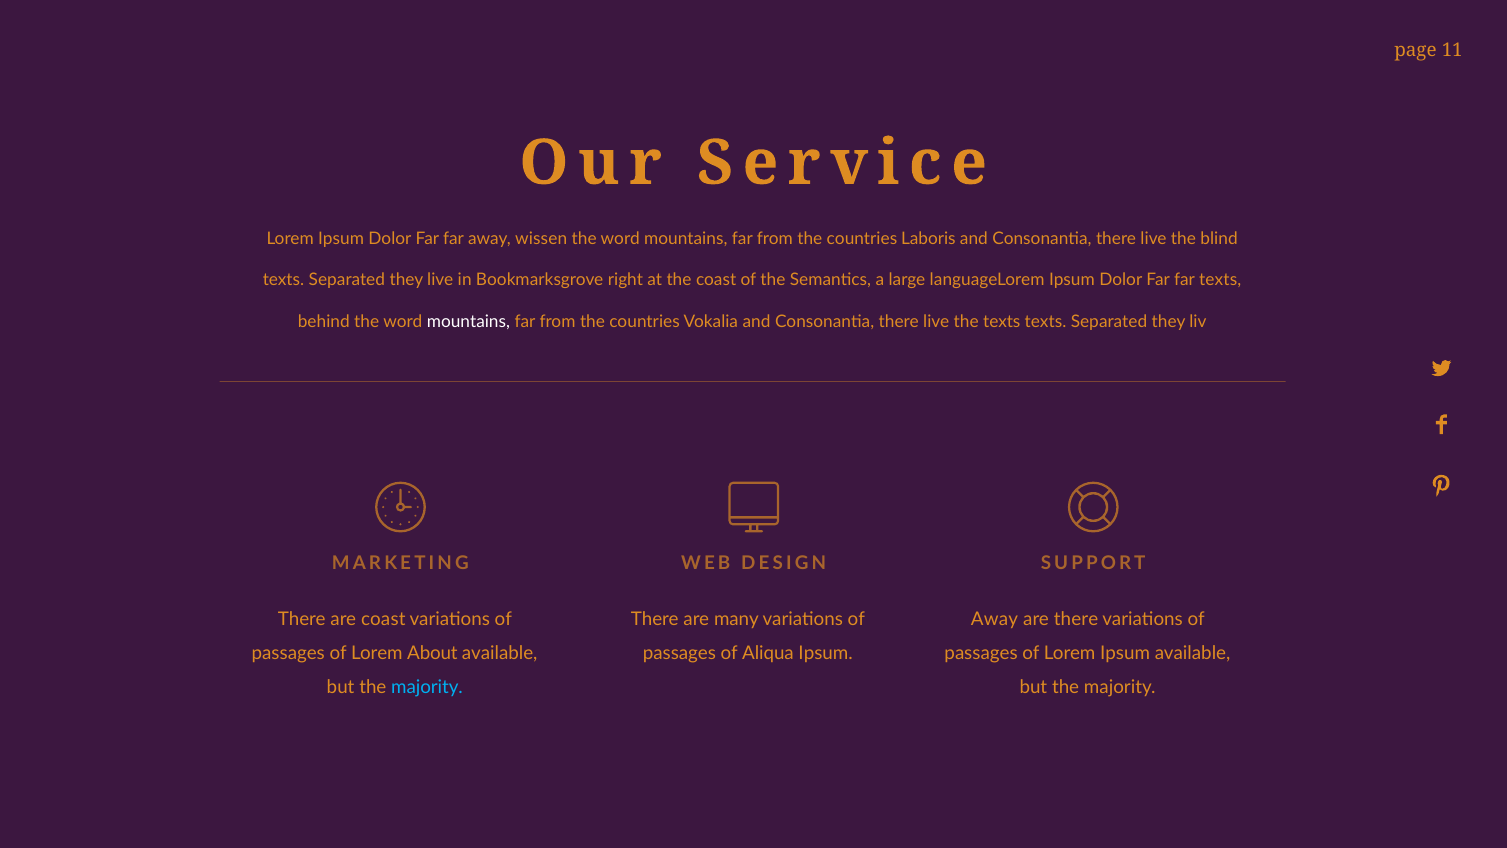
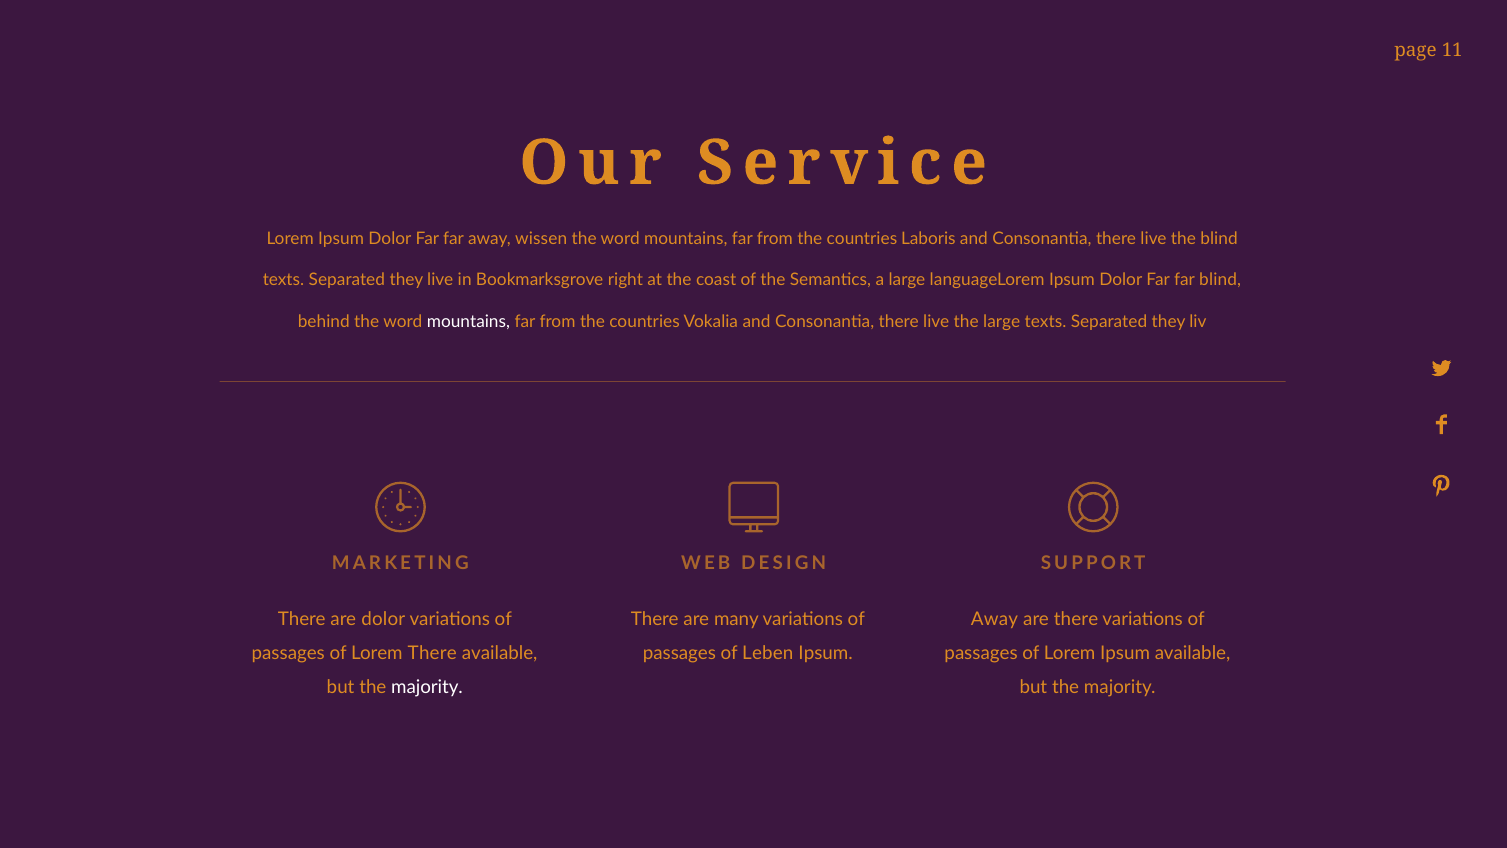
far texts: texts -> blind
the texts: texts -> large
are coast: coast -> dolor
Lorem About: About -> There
Aliqua: Aliqua -> Leben
majority at (427, 687) colour: light blue -> white
